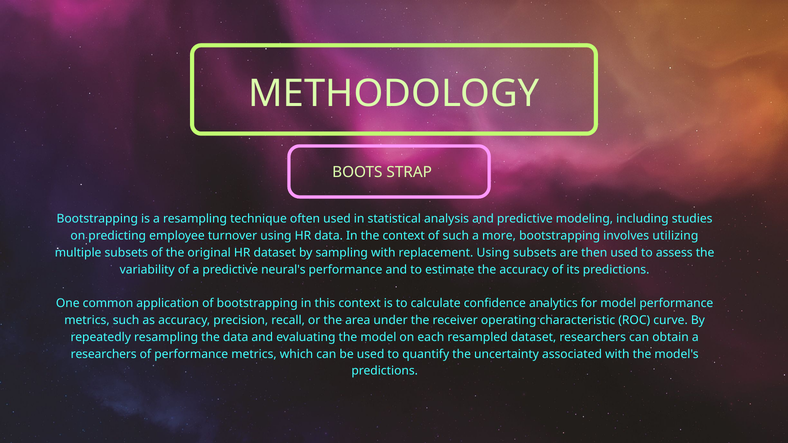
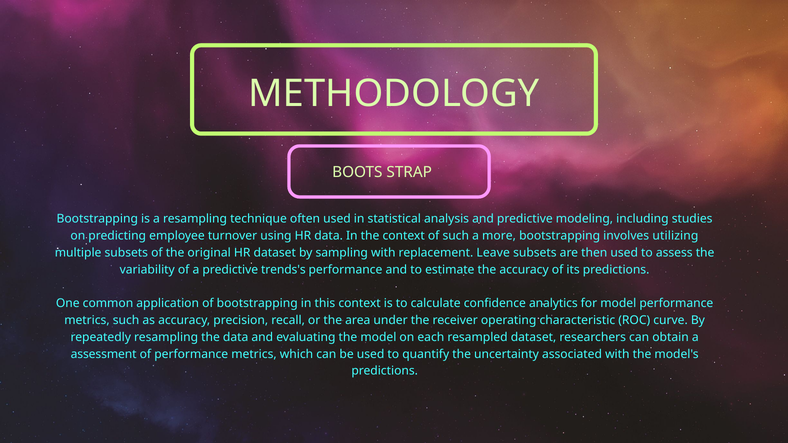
replacement Using: Using -> Leave
neural's: neural's -> trends's
researchers at (104, 354): researchers -> assessment
